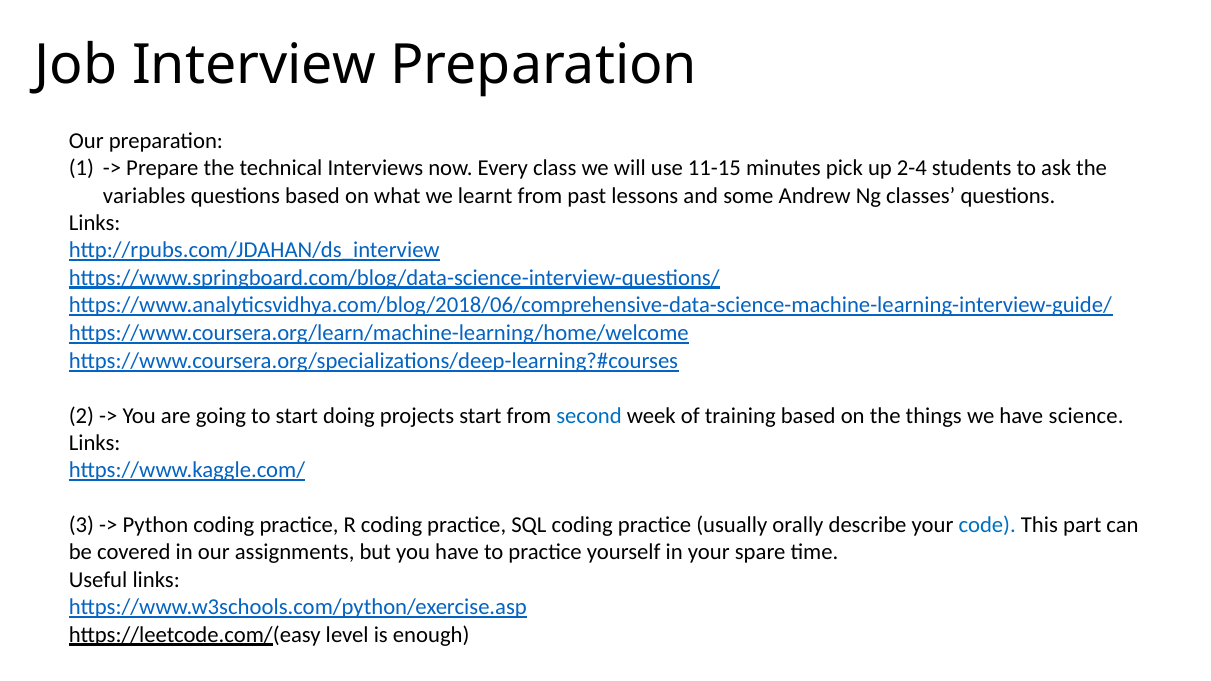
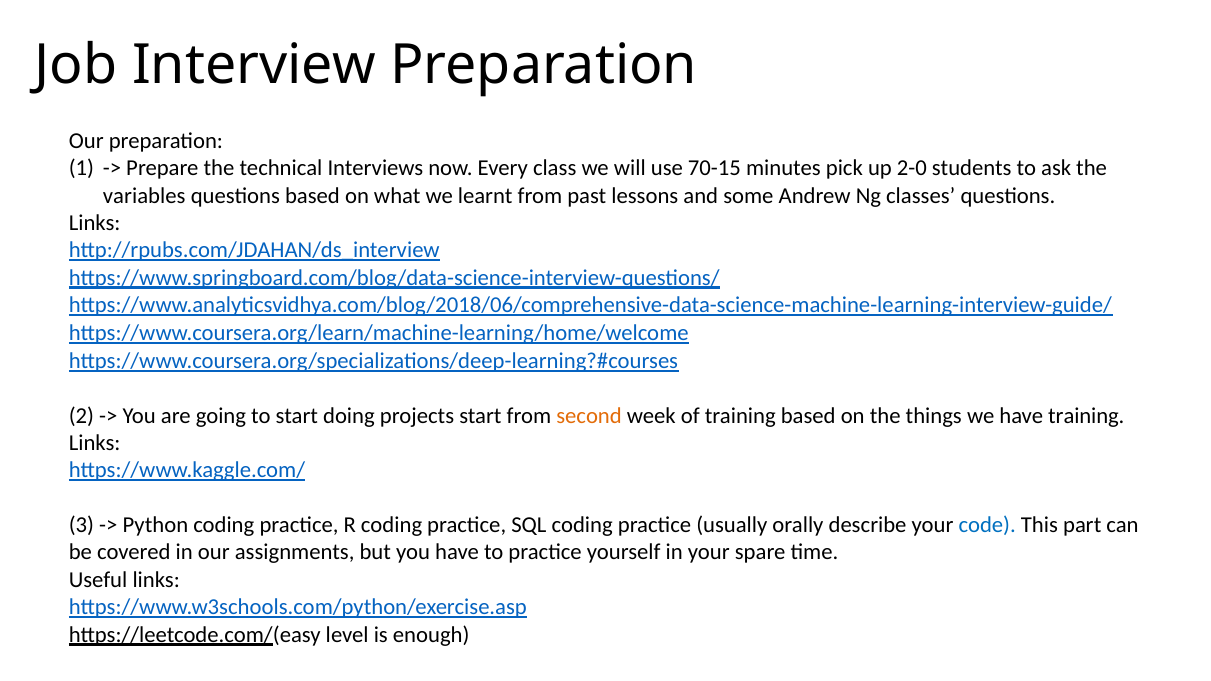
11-15: 11-15 -> 70-15
2-4: 2-4 -> 2-0
second colour: blue -> orange
have science: science -> training
